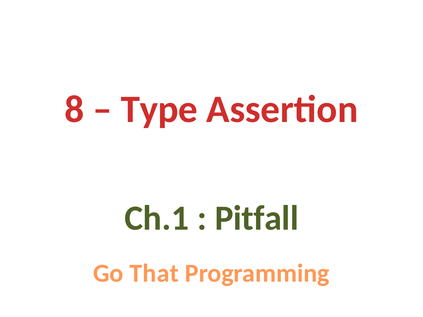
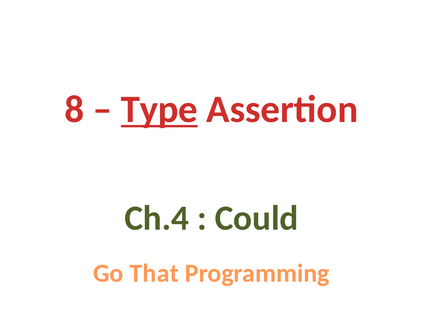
Type underline: none -> present
Ch.1: Ch.1 -> Ch.4
Pitfall: Pitfall -> Could
